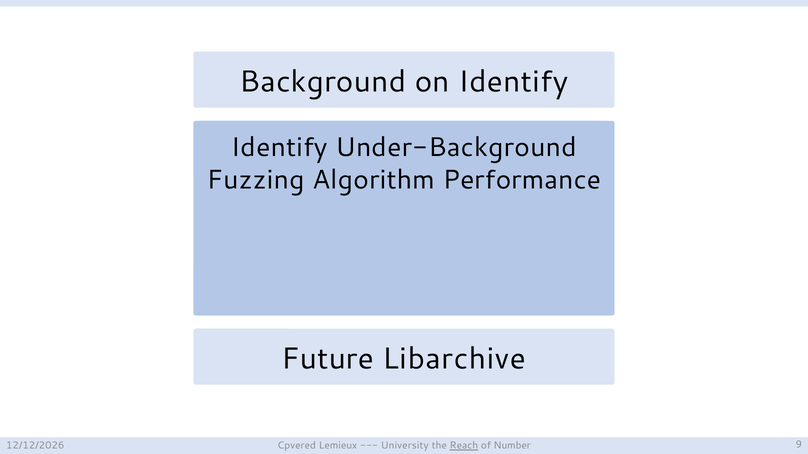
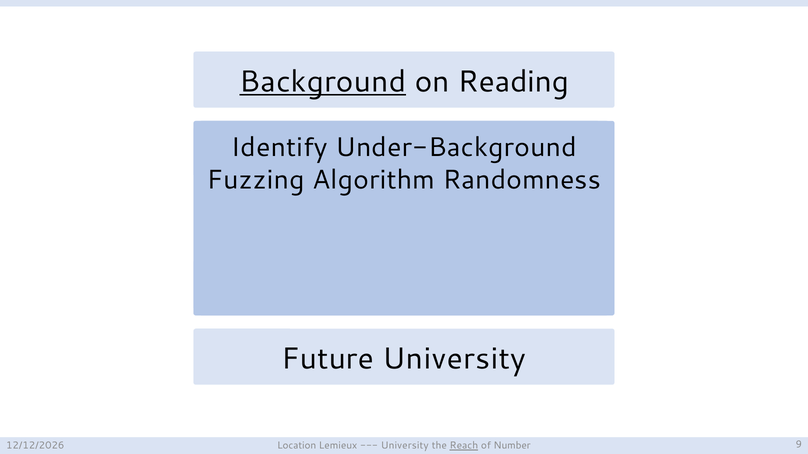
Background underline: none -> present
on Identify: Identify -> Reading
Performance: Performance -> Randomness
Future Libarchive: Libarchive -> University
Cpvered: Cpvered -> Location
